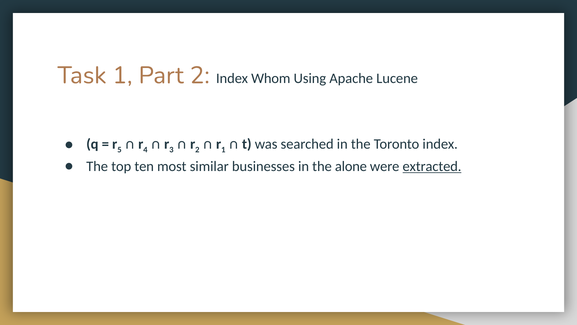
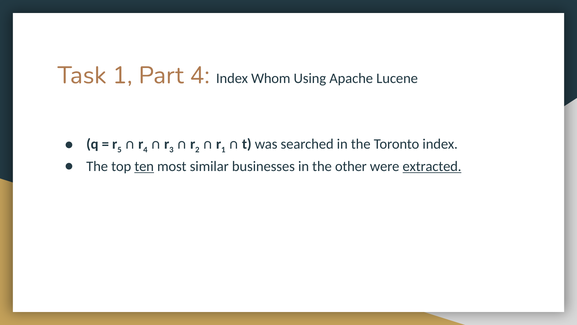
Part 2: 2 -> 4
ten underline: none -> present
alone: alone -> other
